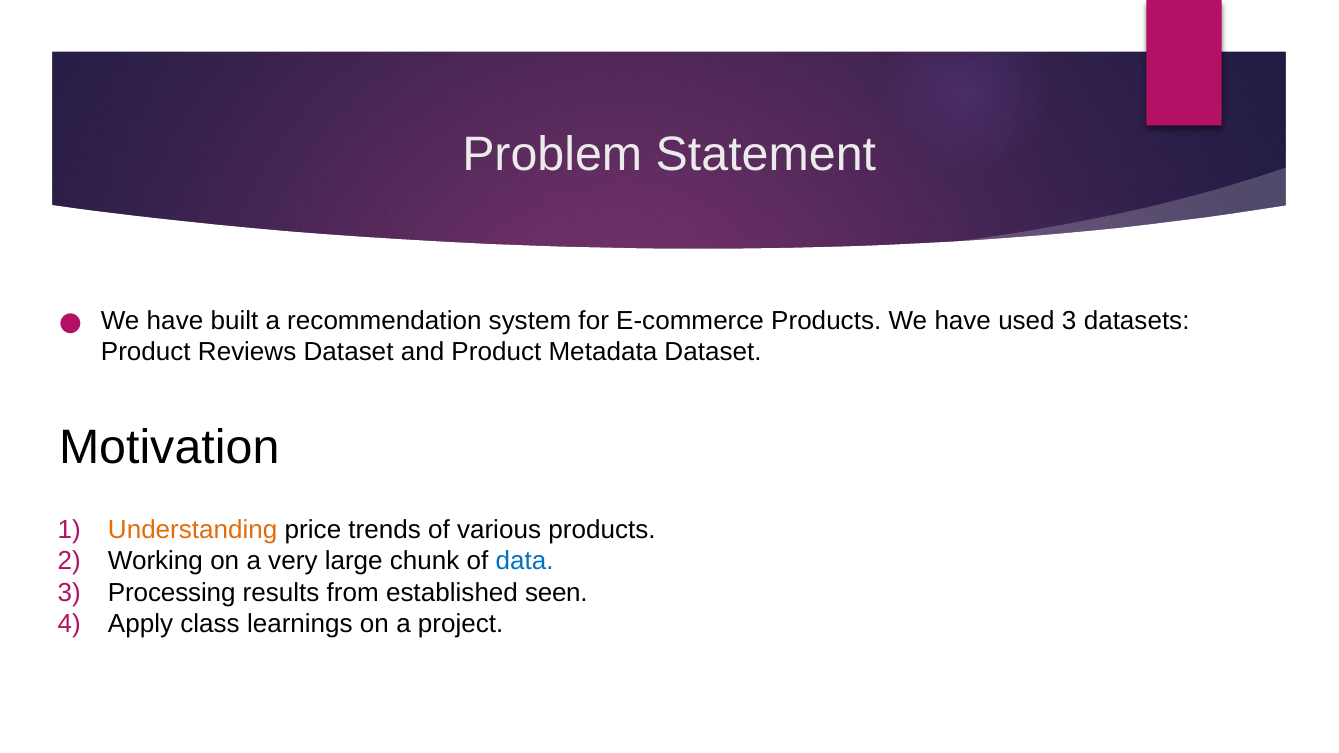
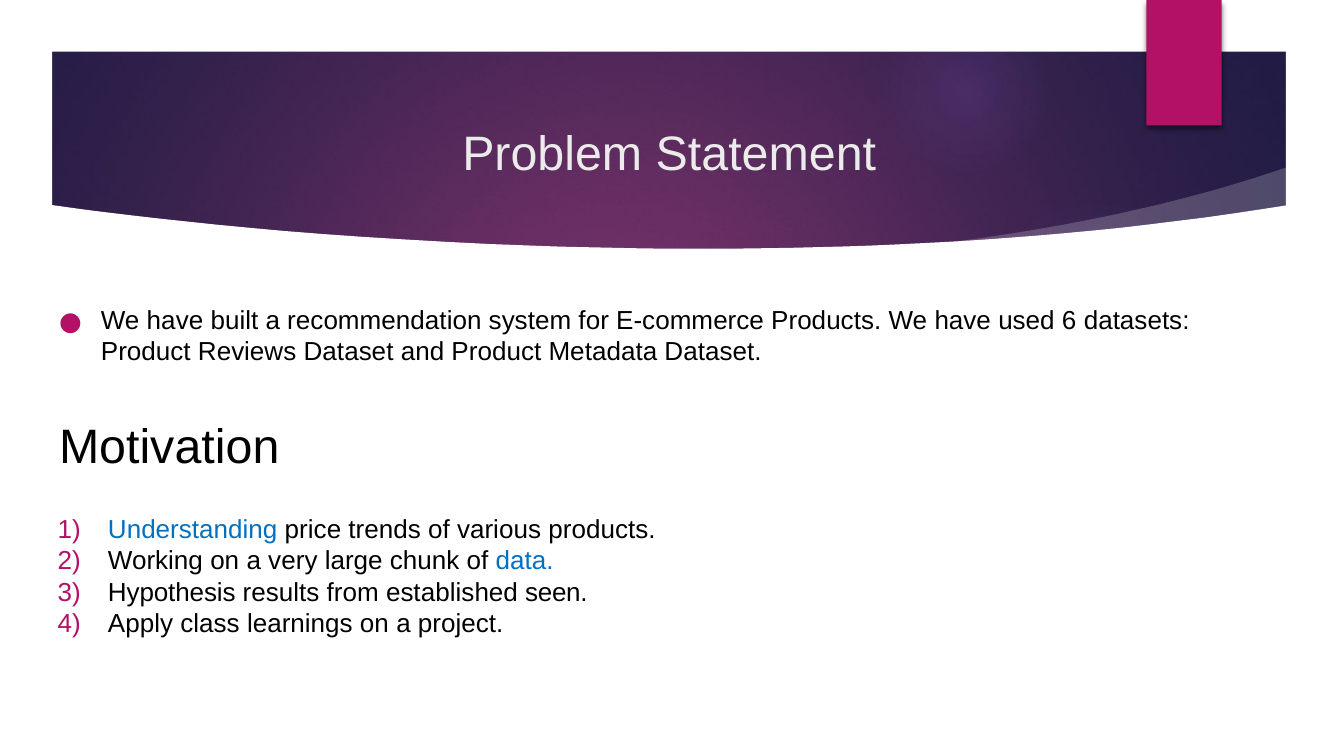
used 3: 3 -> 6
Understanding colour: orange -> blue
Processing: Processing -> Hypothesis
